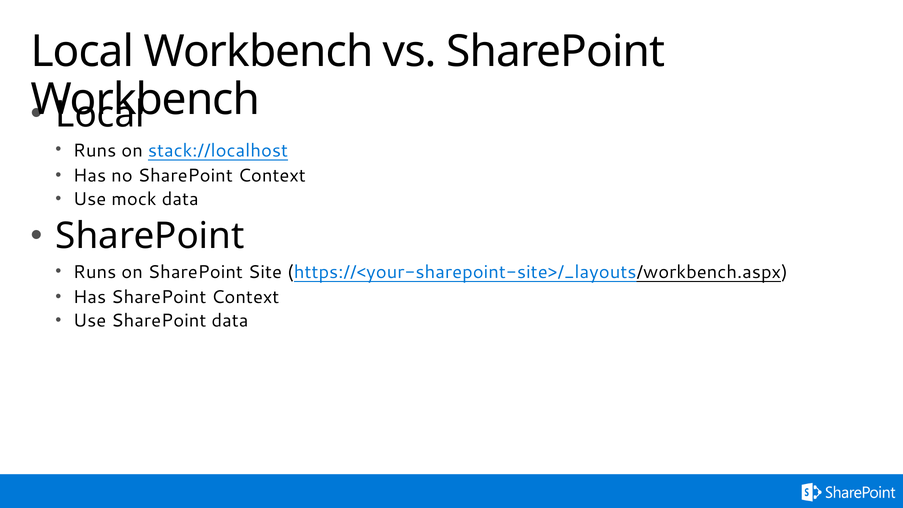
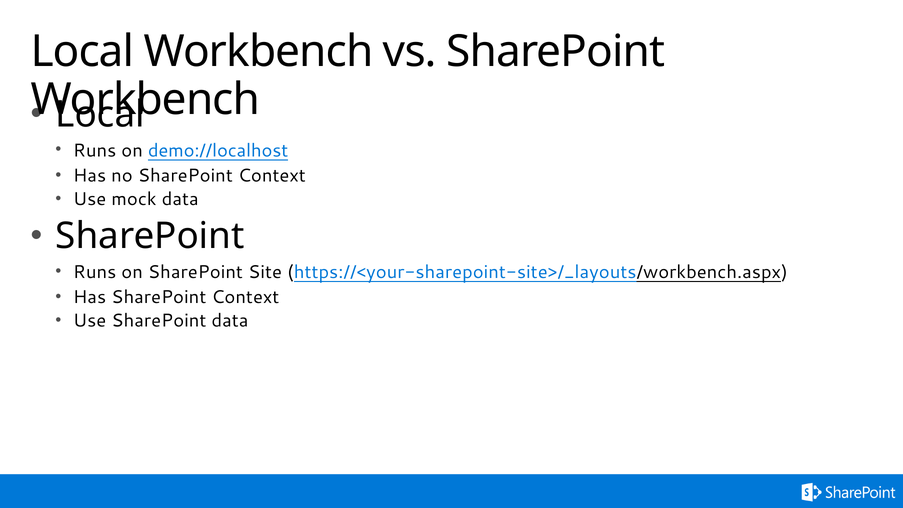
stack://localhost: stack://localhost -> demo://localhost
